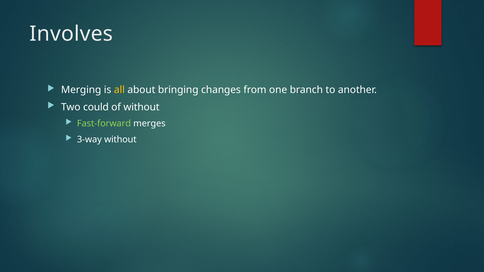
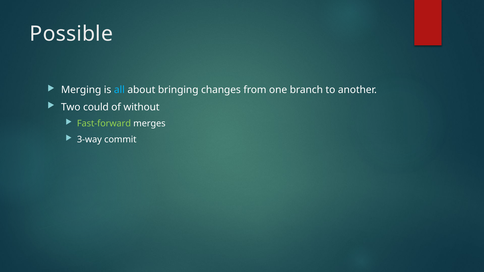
Involves: Involves -> Possible
all colour: yellow -> light blue
3-way without: without -> commit
